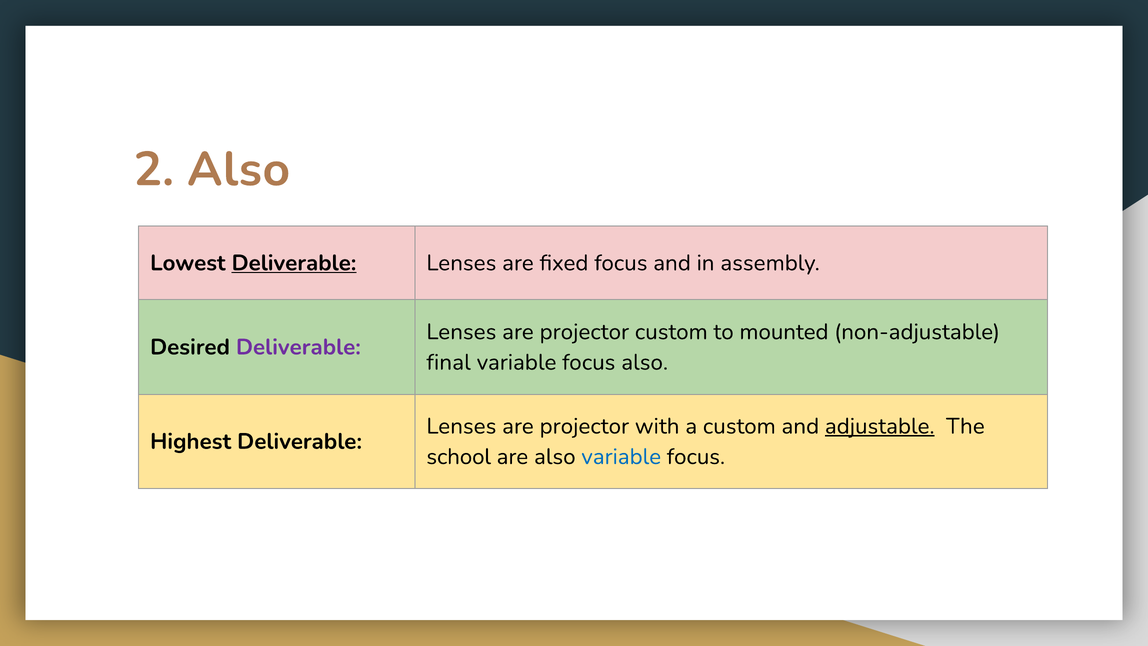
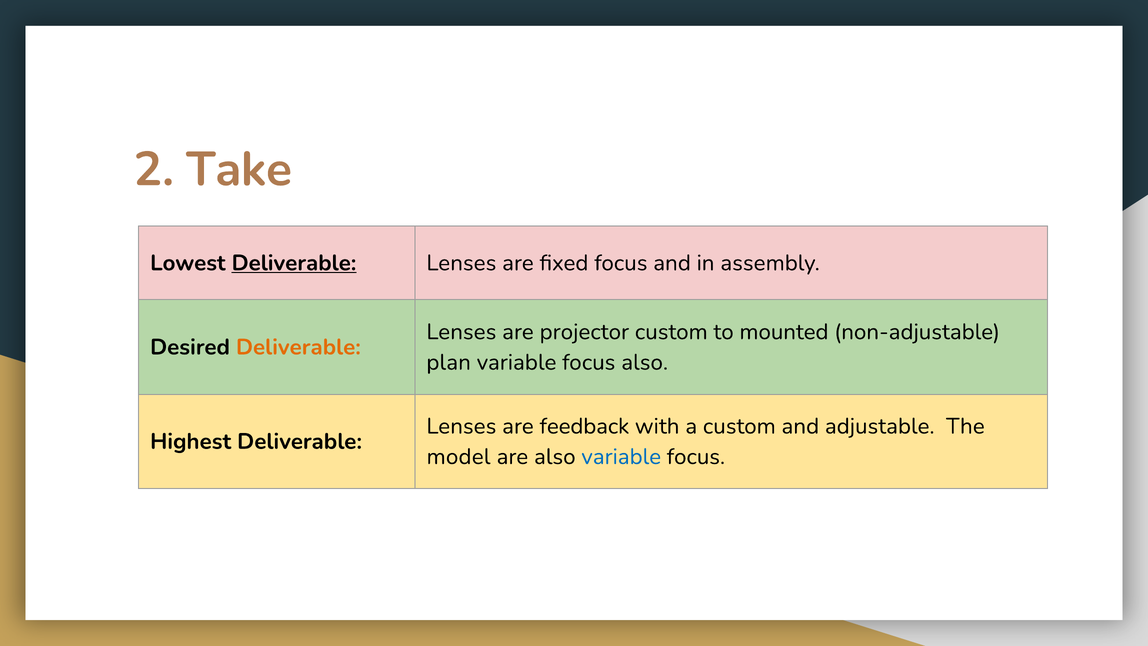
2 Also: Also -> Take
Deliverable at (298, 347) colour: purple -> orange
final: final -> plan
projector at (584, 426): projector -> feedback
adjustable underline: present -> none
school: school -> model
